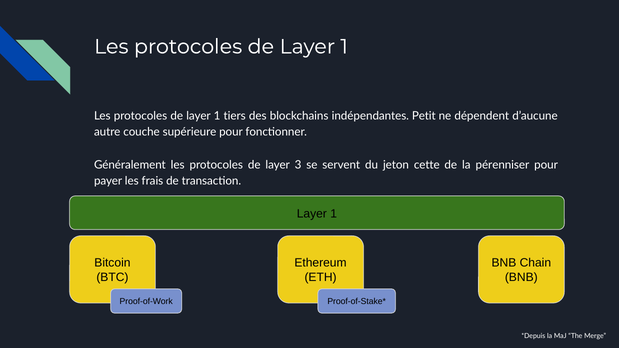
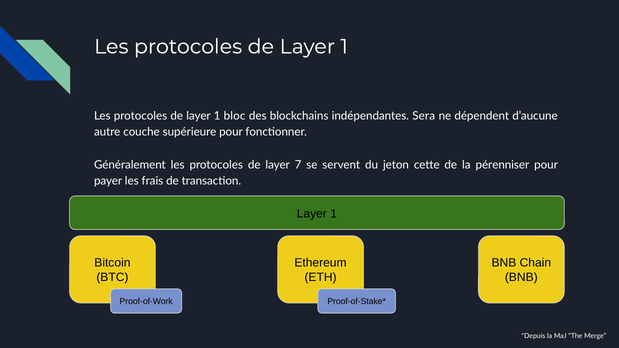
tiers: tiers -> bloc
Petit: Petit -> Sera
3: 3 -> 7
